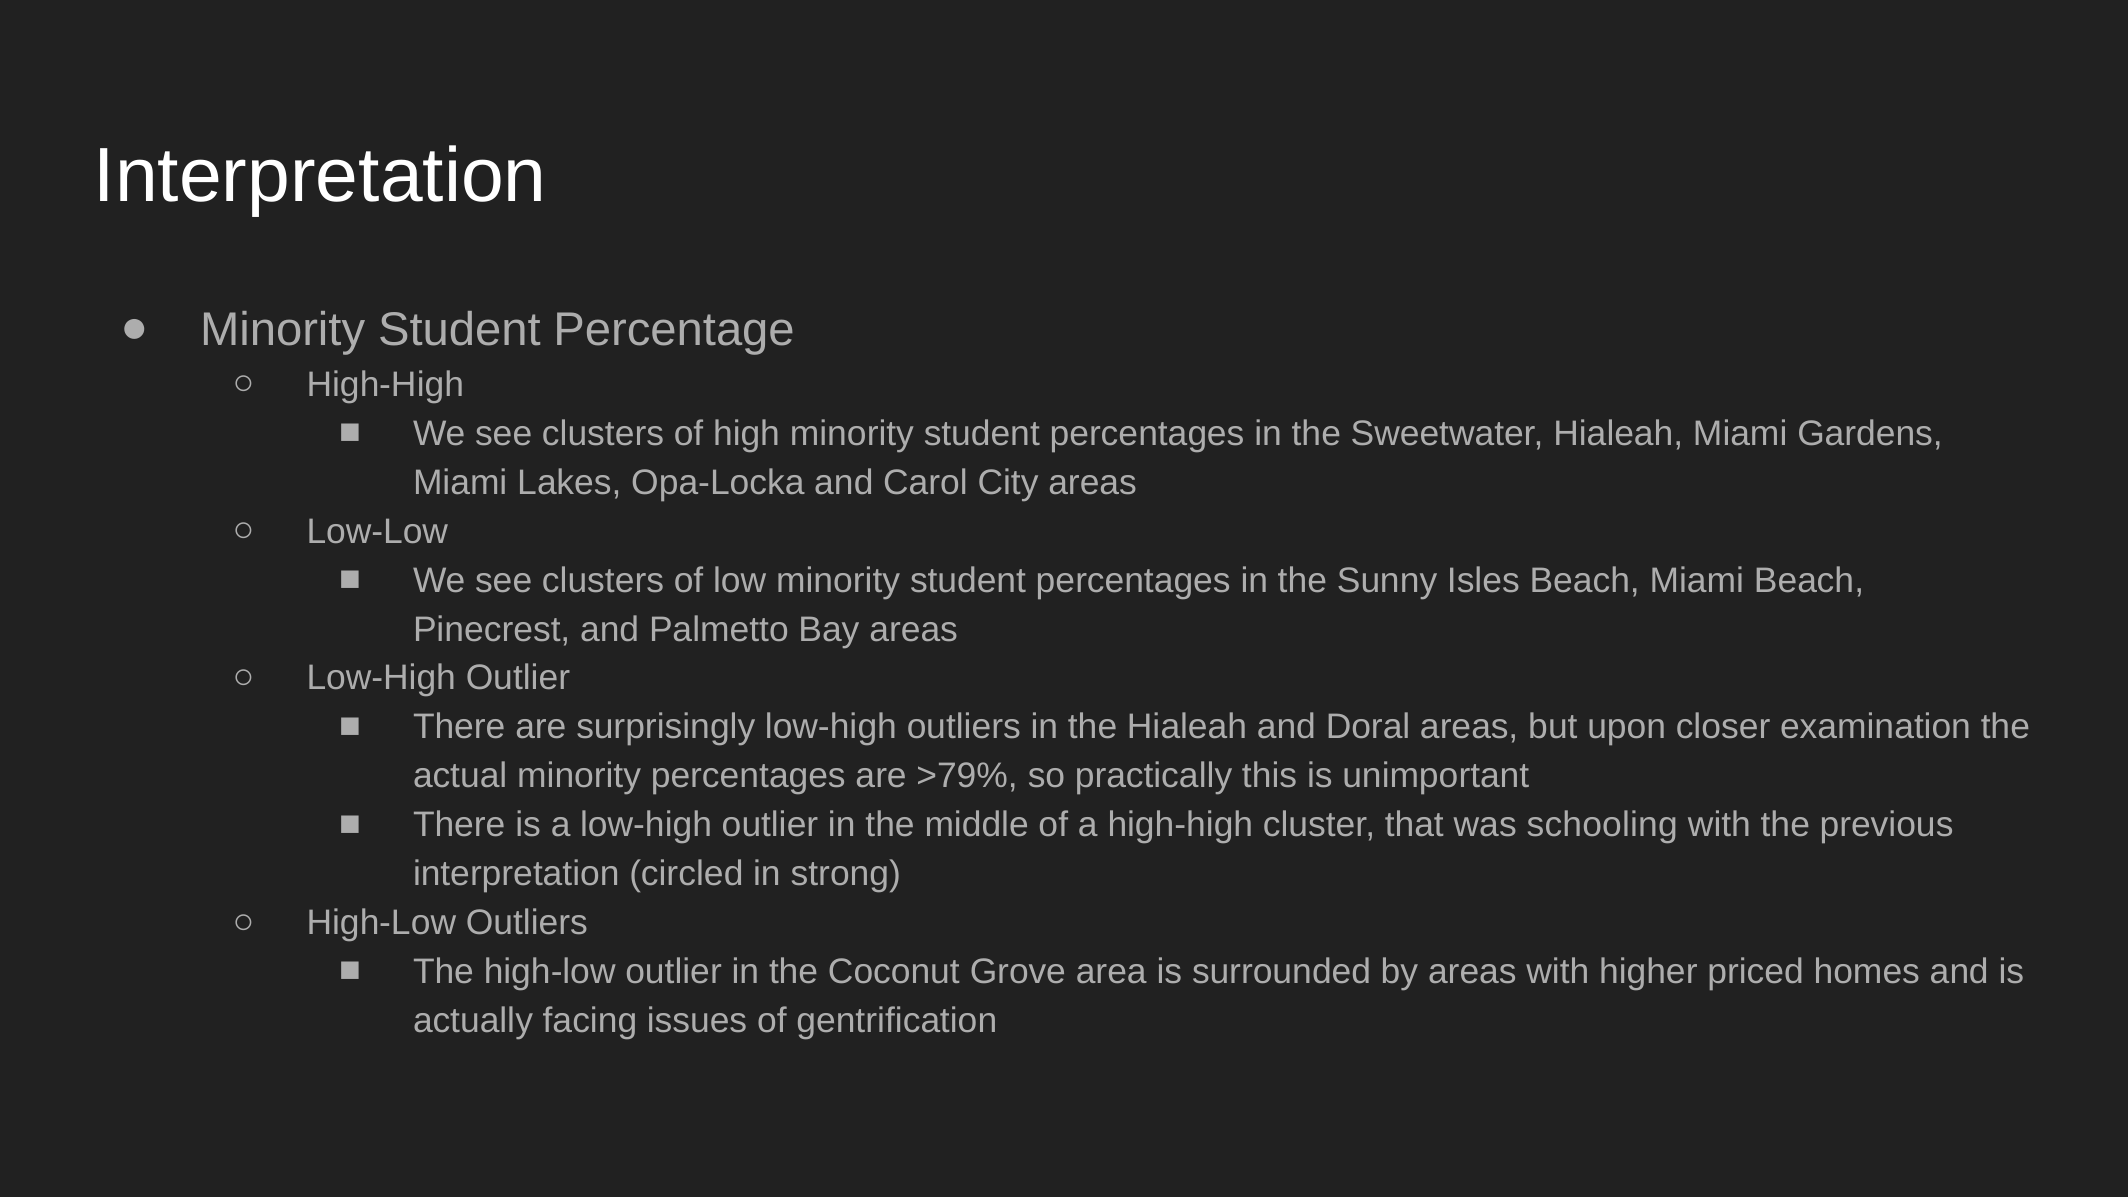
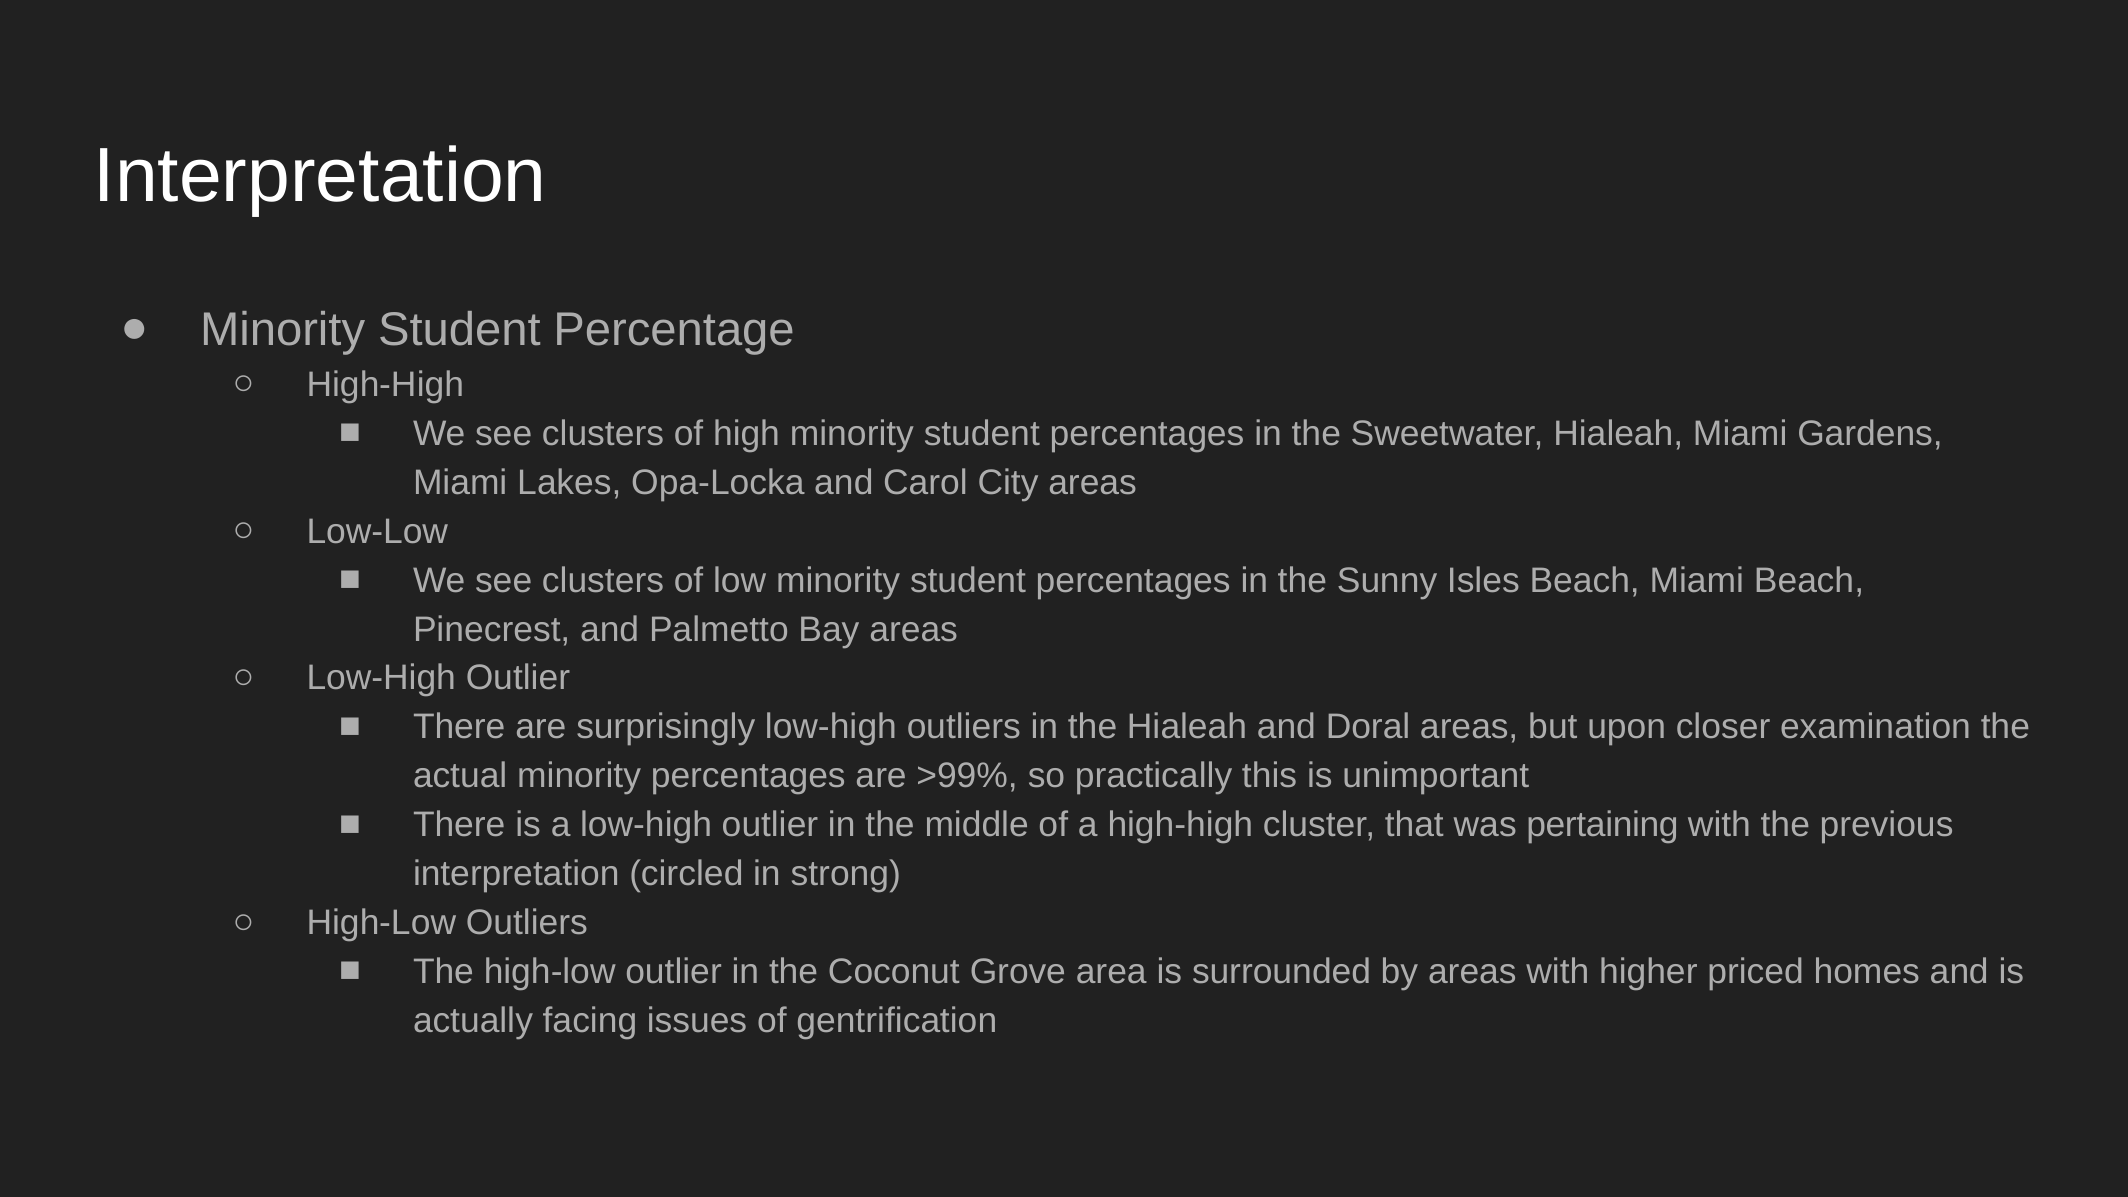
>79%: >79% -> >99%
schooling: schooling -> pertaining
